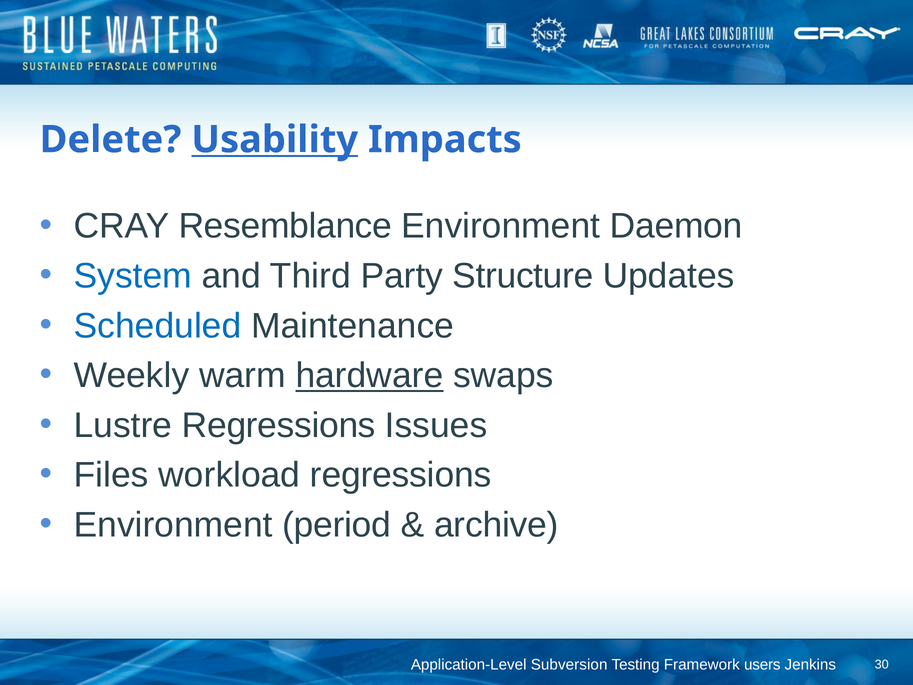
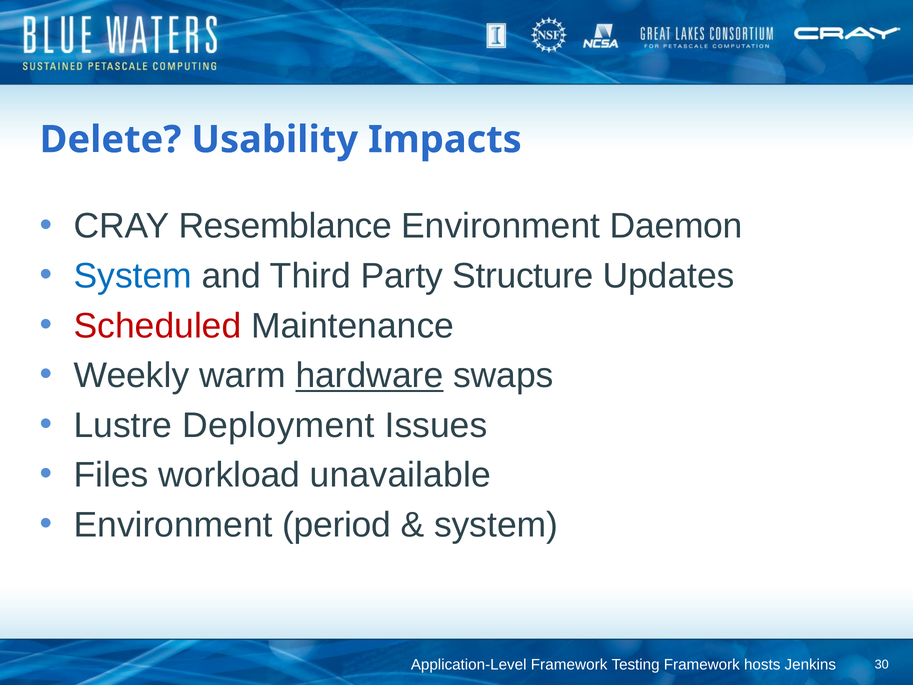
Usability underline: present -> none
Scheduled colour: blue -> red
Lustre Regressions: Regressions -> Deployment
workload regressions: regressions -> unavailable
archive at (496, 525): archive -> system
Application-Level Subversion: Subversion -> Framework
users: users -> hosts
